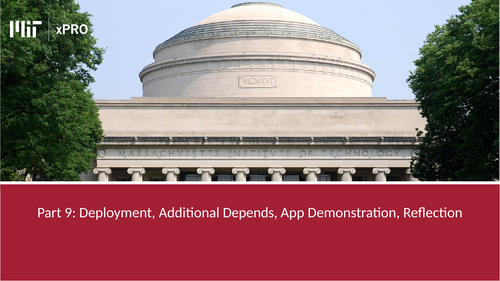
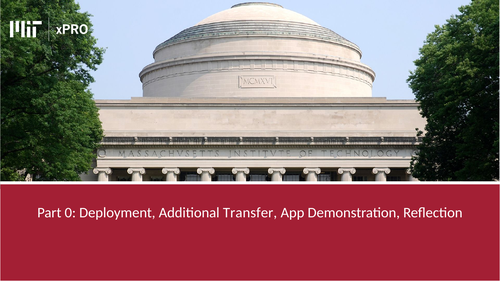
9: 9 -> 0
Depends: Depends -> Transfer
